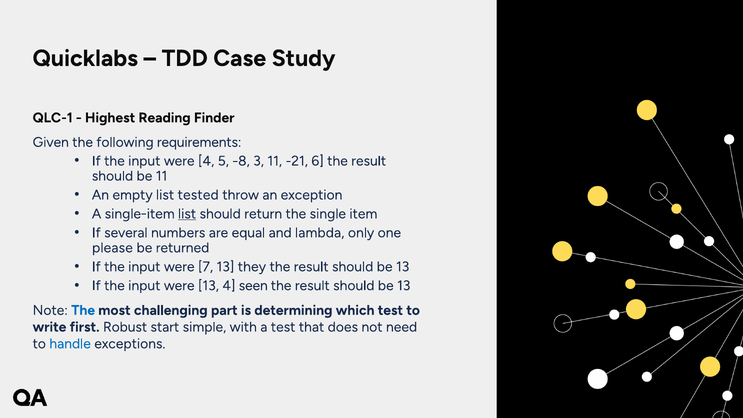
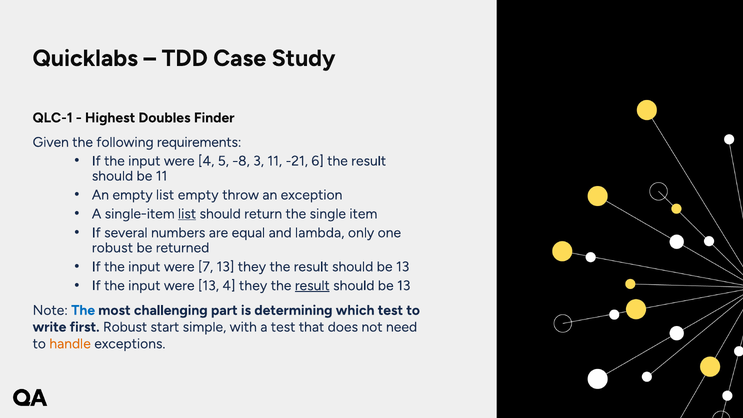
Reading: Reading -> Doubles
list tested: tested -> empty
please at (112, 248): please -> robust
4 seen: seen -> they
result at (312, 286) underline: none -> present
handle colour: blue -> orange
